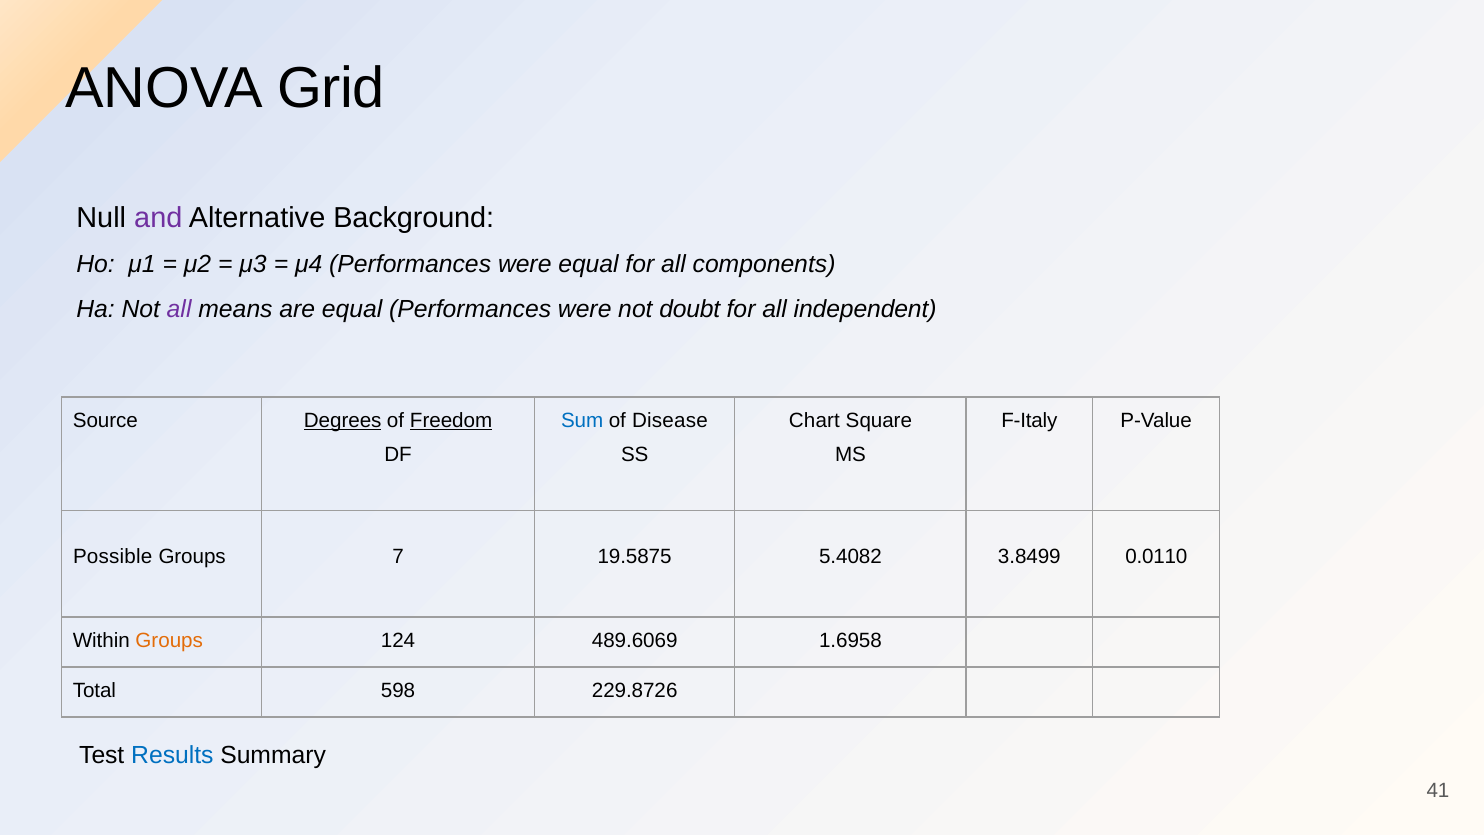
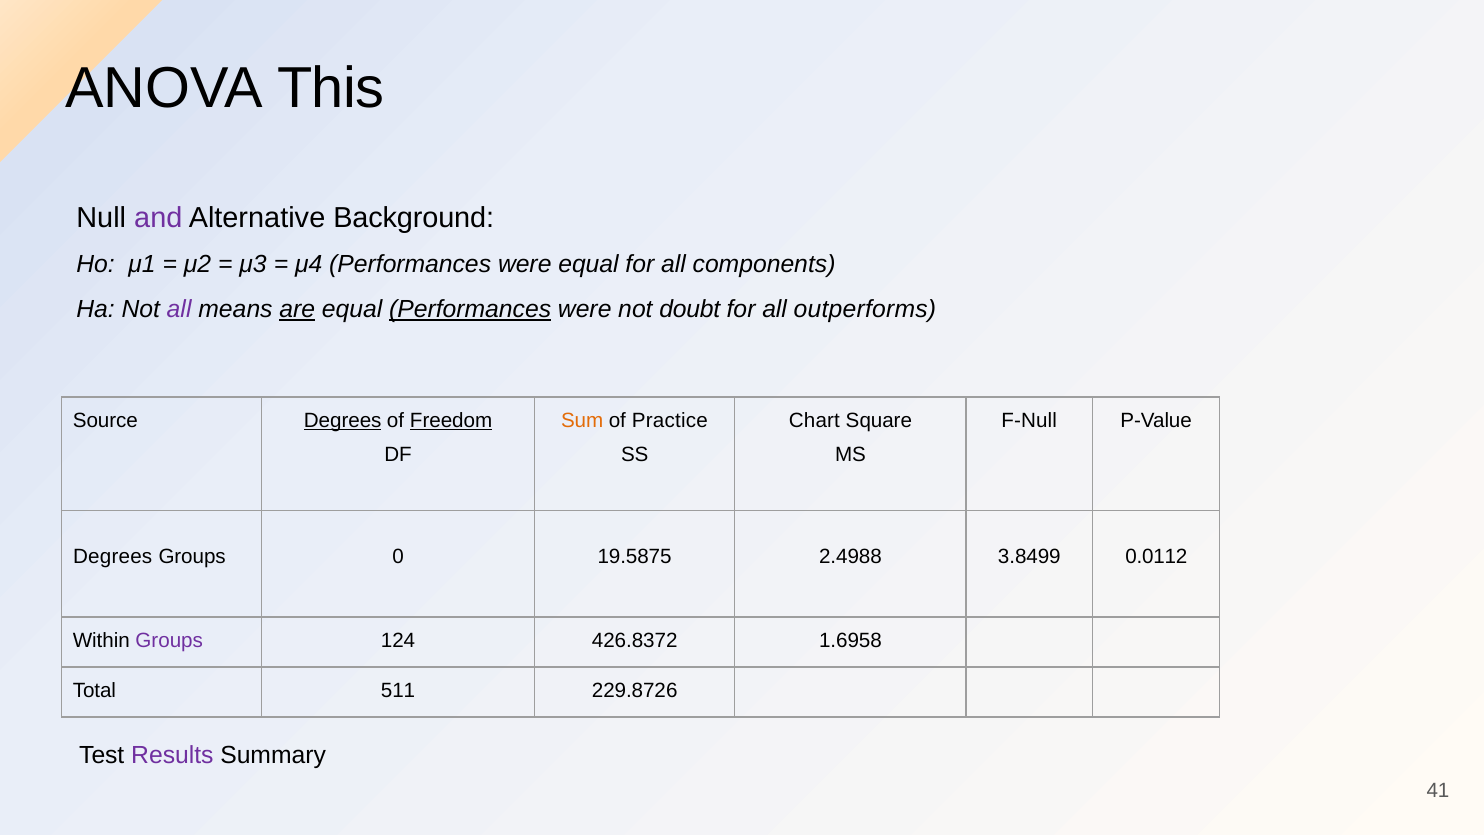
Grid: Grid -> This
are underline: none -> present
Performances at (470, 309) underline: none -> present
independent: independent -> outperforms
Sum colour: blue -> orange
Disease: Disease -> Practice
F-Italy: F-Italy -> F-Null
Possible at (113, 556): Possible -> Degrees
7: 7 -> 0
5.4082: 5.4082 -> 2.4988
0.0110: 0.0110 -> 0.0112
Groups at (169, 640) colour: orange -> purple
489.6069: 489.6069 -> 426.8372
598: 598 -> 511
Results colour: blue -> purple
